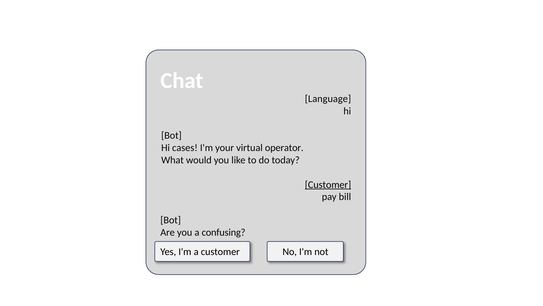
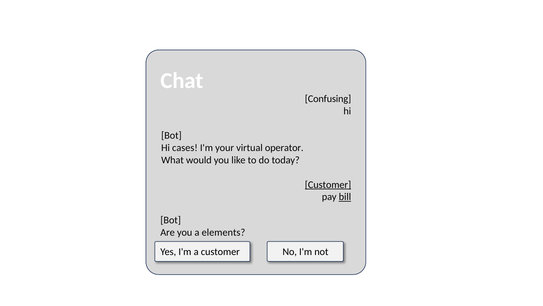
Language: Language -> Confusing
bill underline: none -> present
confusing: confusing -> elements
